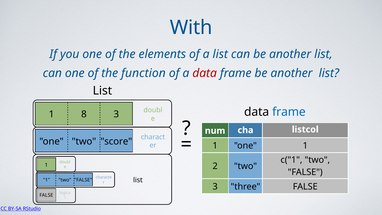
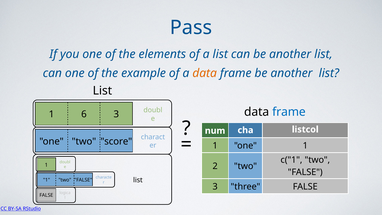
With: With -> Pass
function: function -> example
data at (205, 73) colour: red -> orange
8: 8 -> 6
